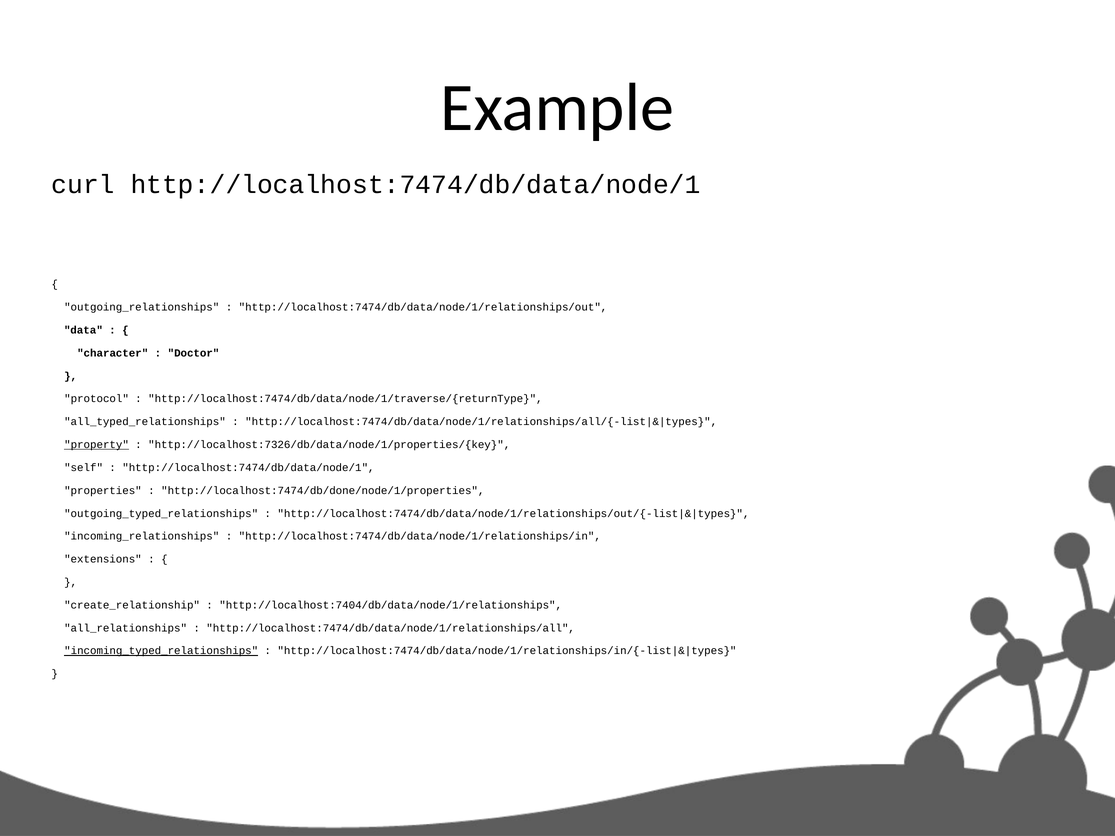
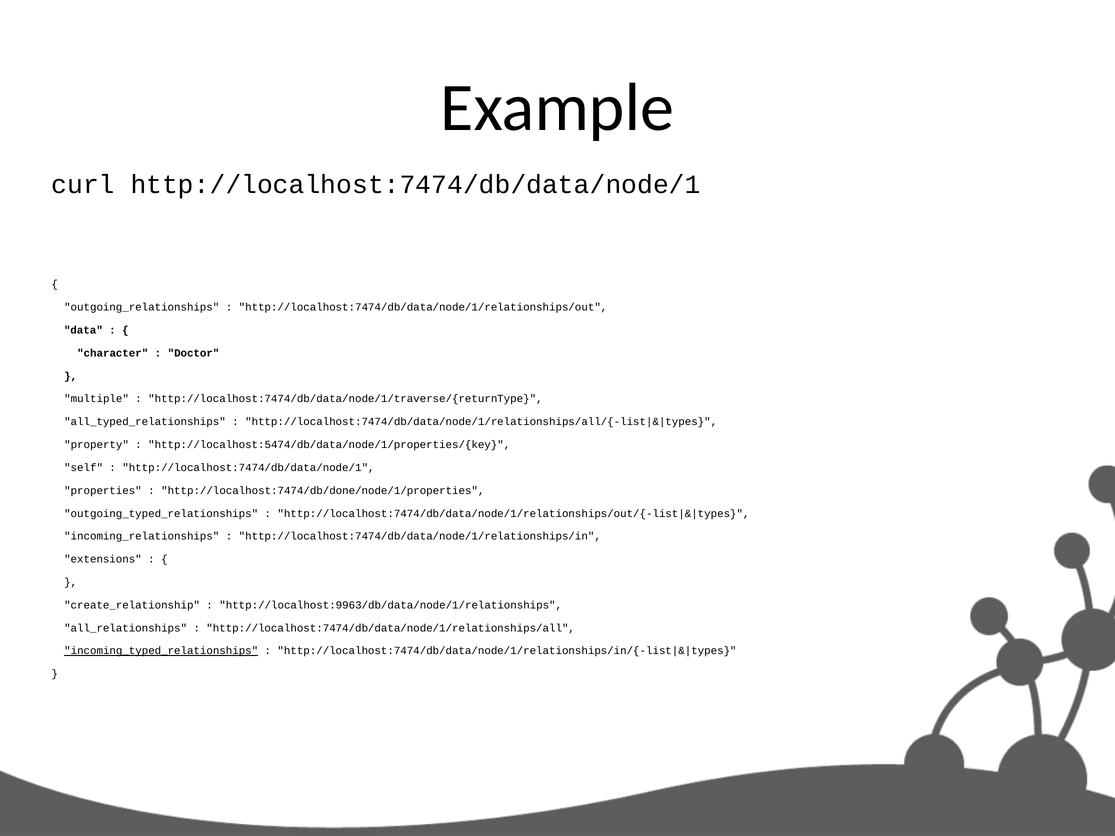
protocol: protocol -> multiple
property underline: present -> none
http://localhost:7326/db/data/node/1/properties/{key: http://localhost:7326/db/data/node/1/properties/{key -> http://localhost:5474/db/data/node/1/properties/{key
http://localhost:7404/db/data/node/1/relationships: http://localhost:7404/db/data/node/1/relationships -> http://localhost:9963/db/data/node/1/relationships
